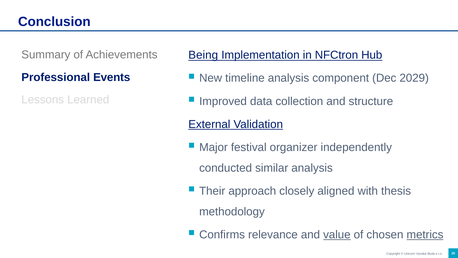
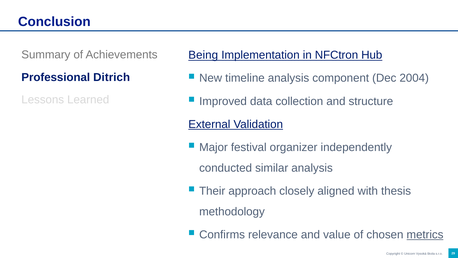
Events: Events -> Ditrich
2029: 2029 -> 2004
value underline: present -> none
